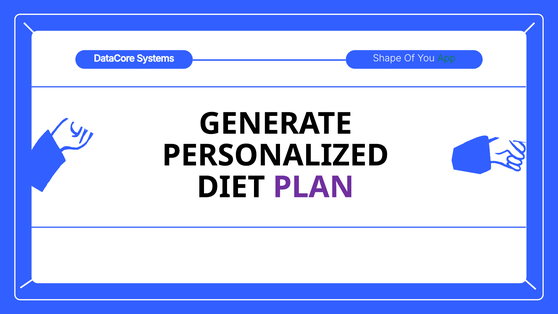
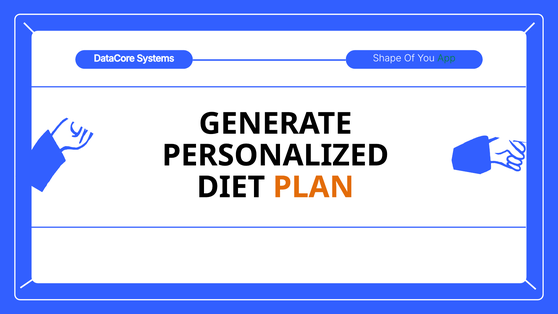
PLAN colour: purple -> orange
